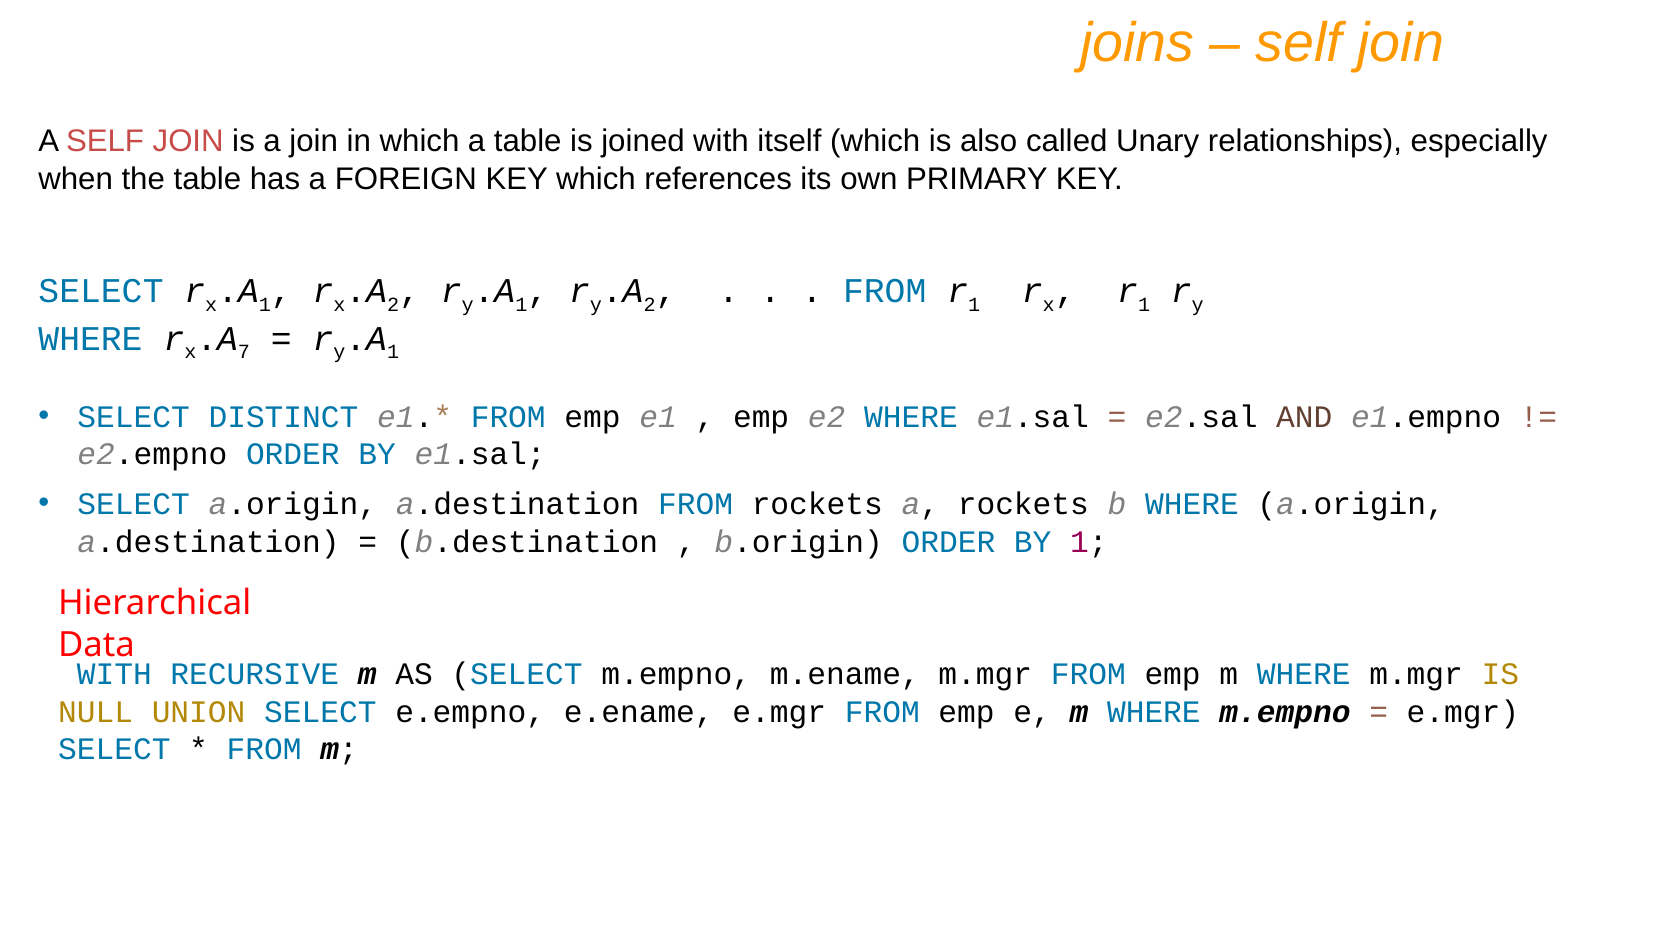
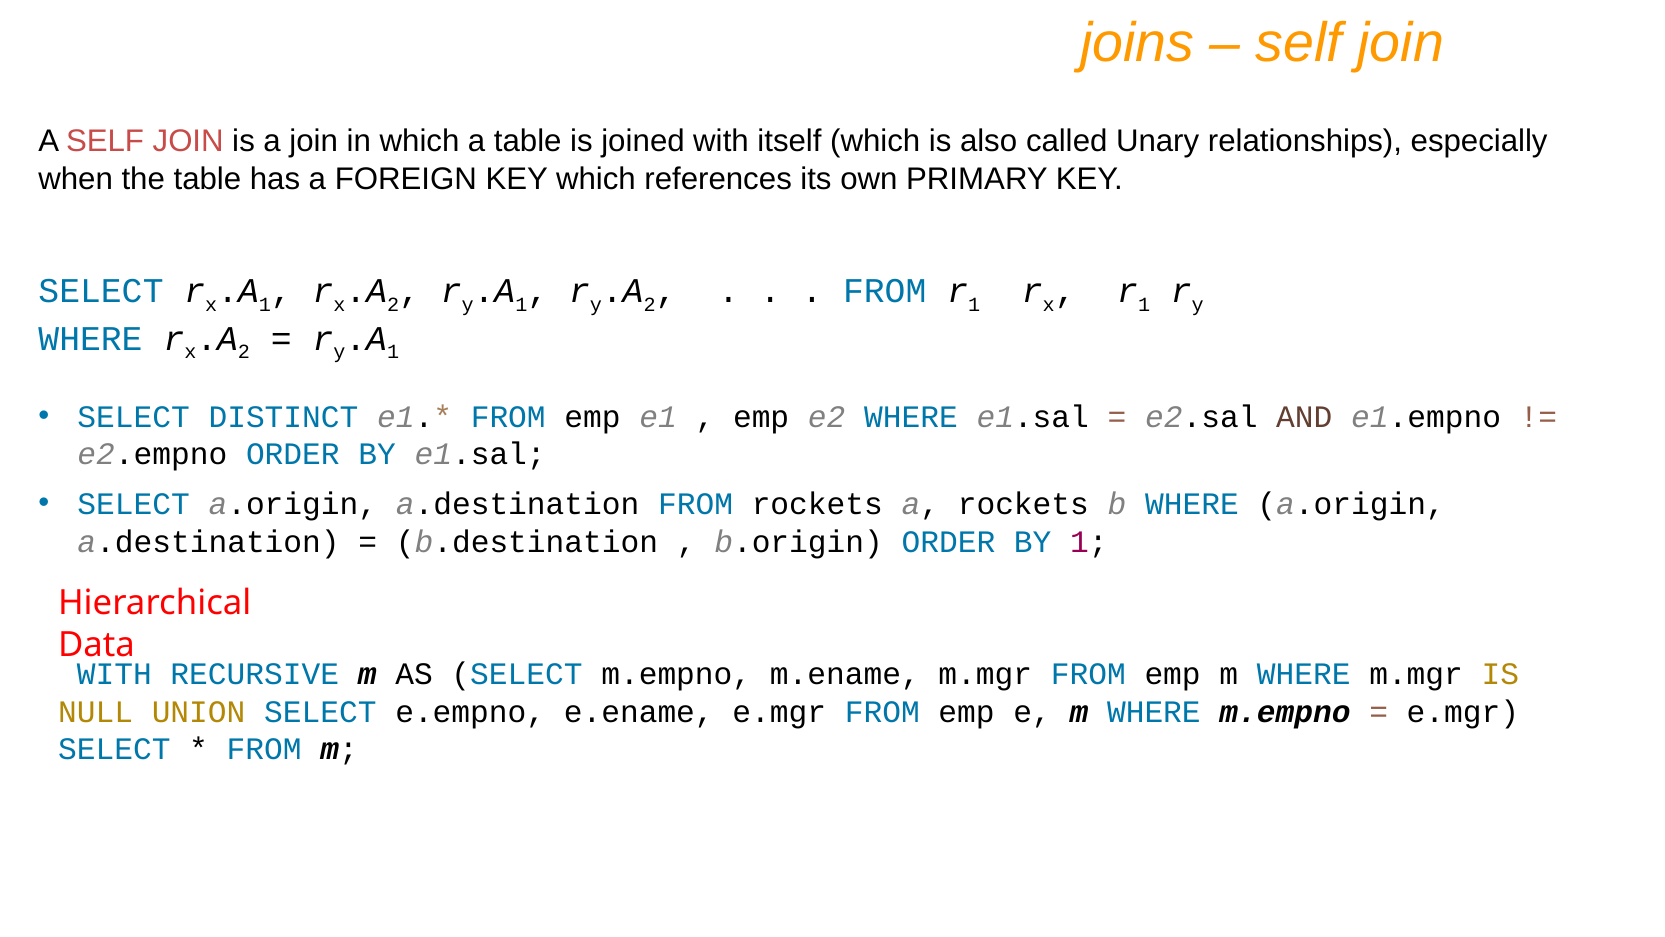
7 at (244, 352): 7 -> 2
